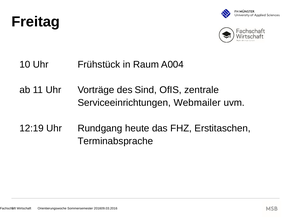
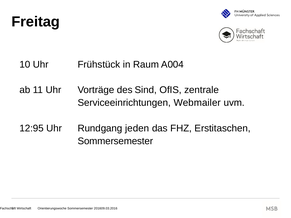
12:19: 12:19 -> 12:95
heute: heute -> jeden
Terminabsprache at (115, 141): Terminabsprache -> Sommersemester
